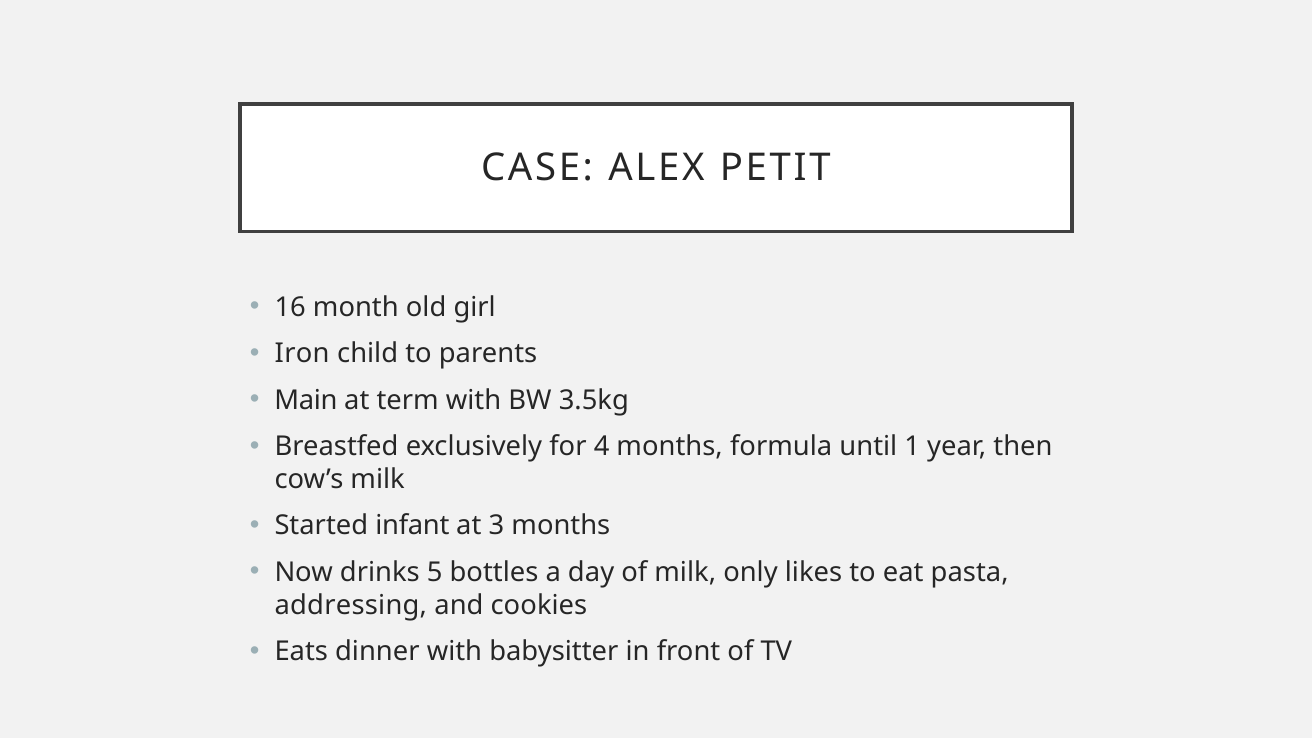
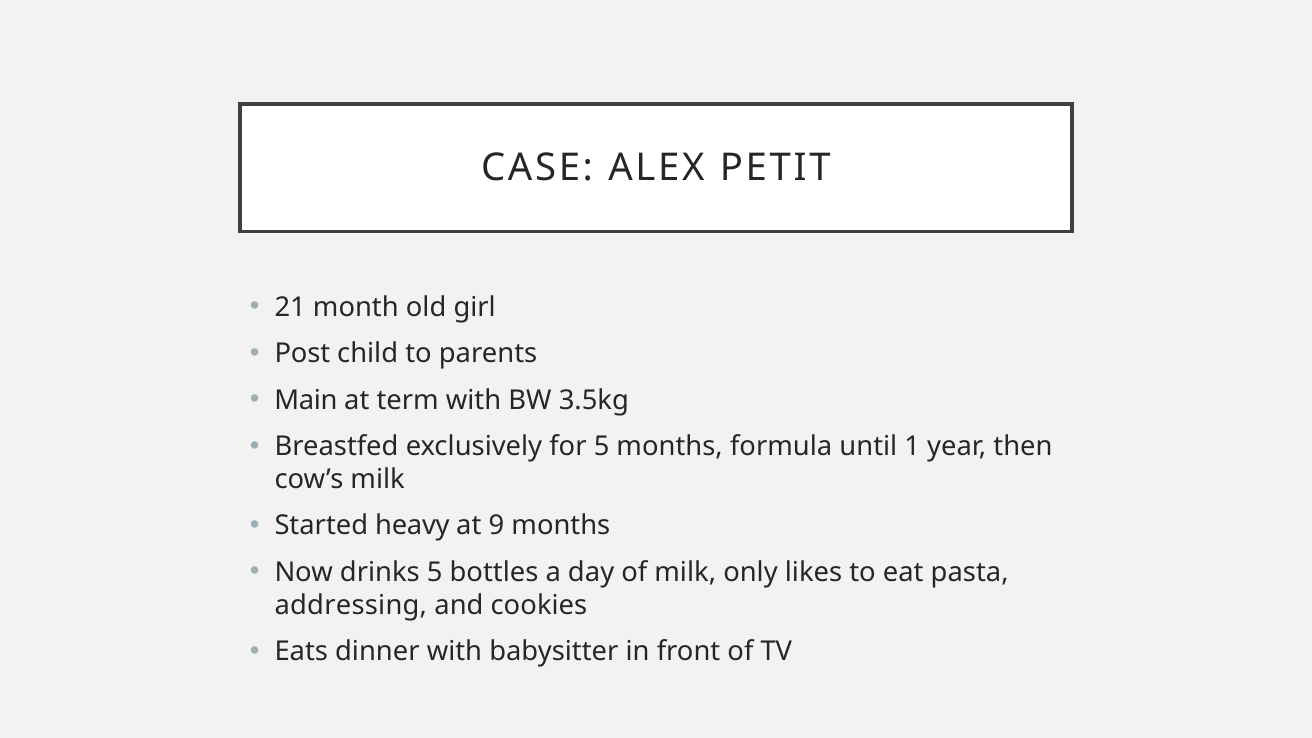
16: 16 -> 21
Iron: Iron -> Post
for 4: 4 -> 5
infant: infant -> heavy
3: 3 -> 9
